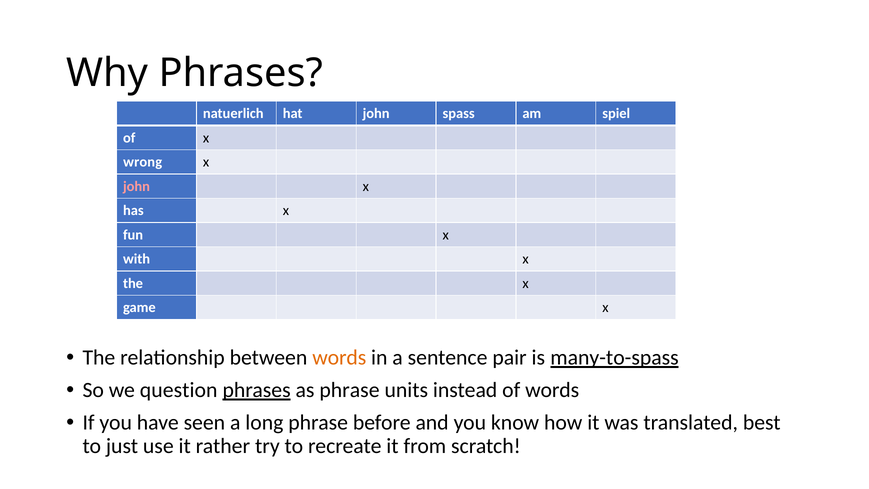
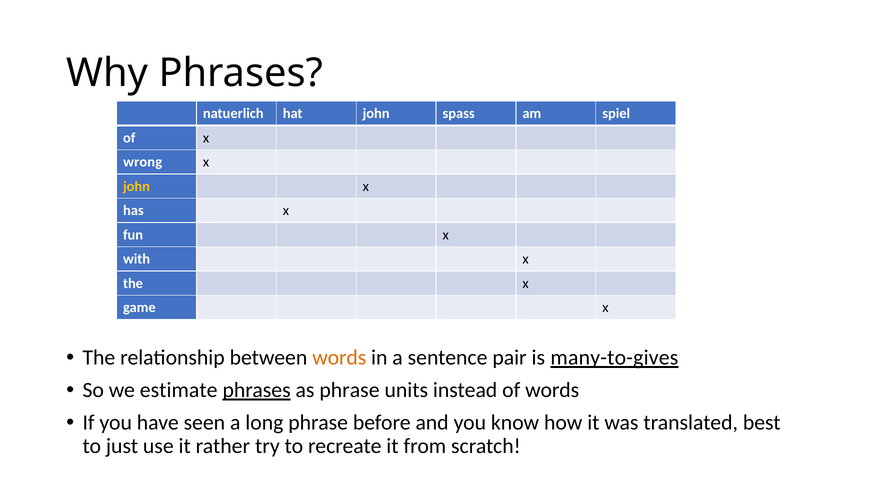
john at (136, 186) colour: pink -> yellow
many-to-spass: many-to-spass -> many-to-gives
question: question -> estimate
